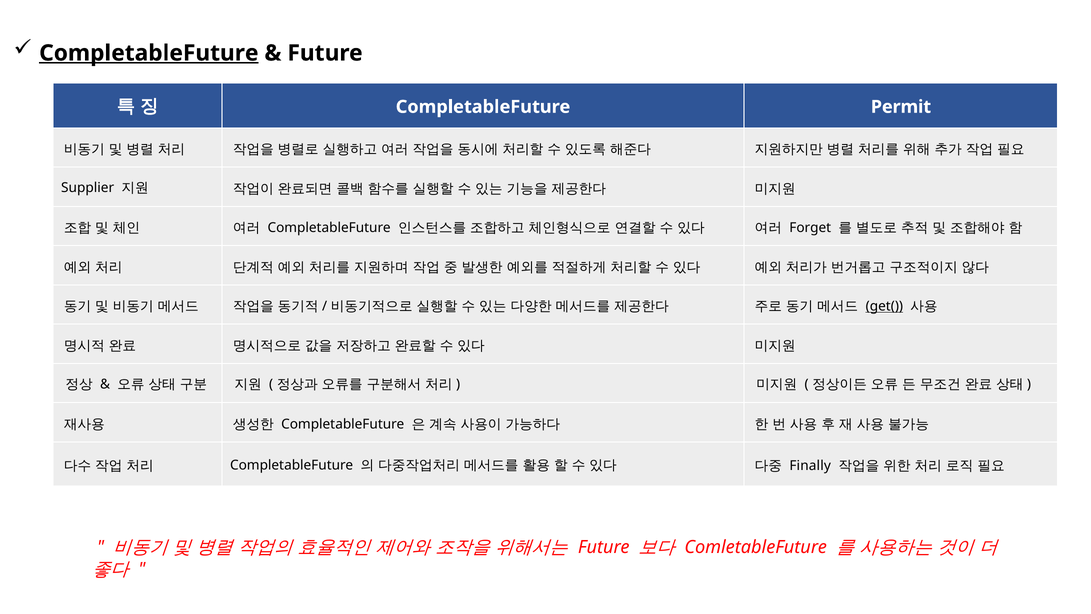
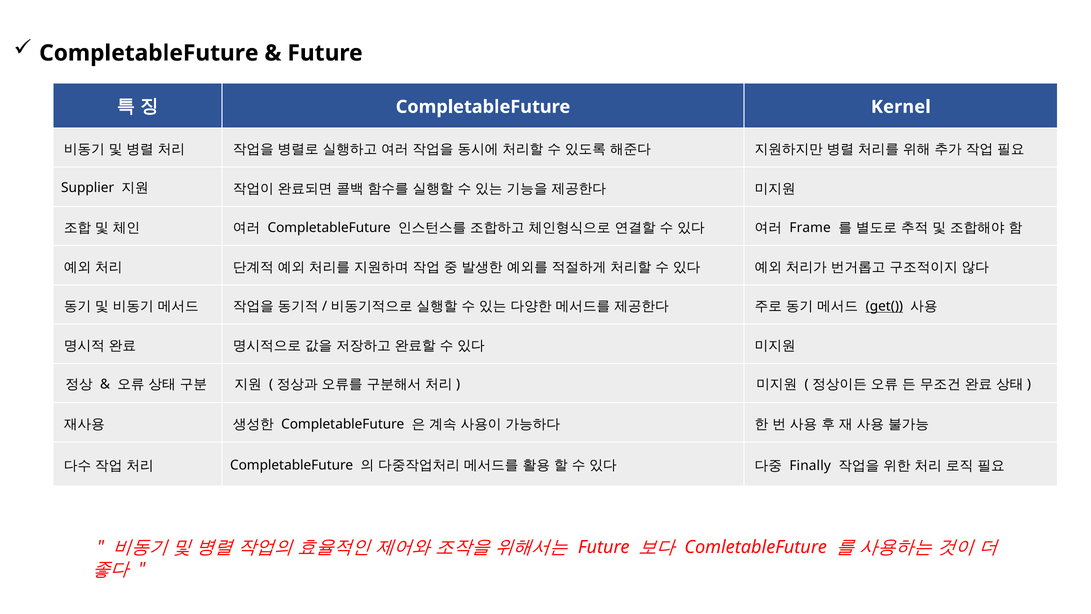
CompletableFuture at (149, 53) underline: present -> none
Permit: Permit -> Kernel
Forget: Forget -> Frame
